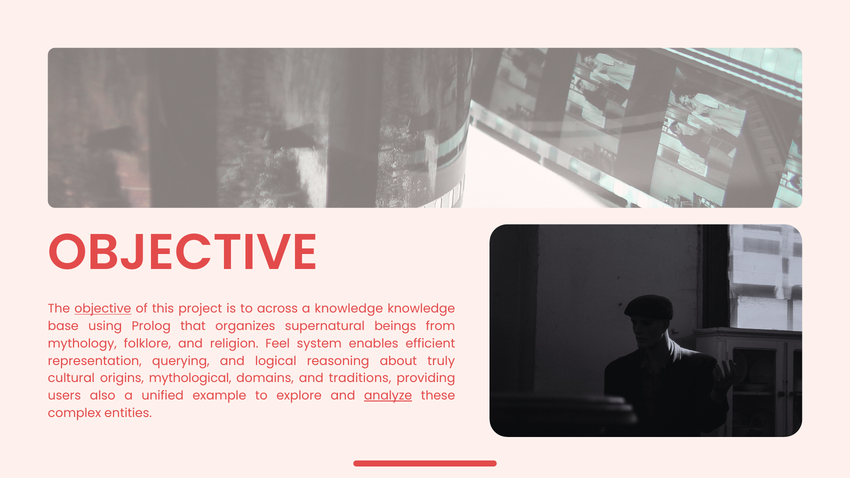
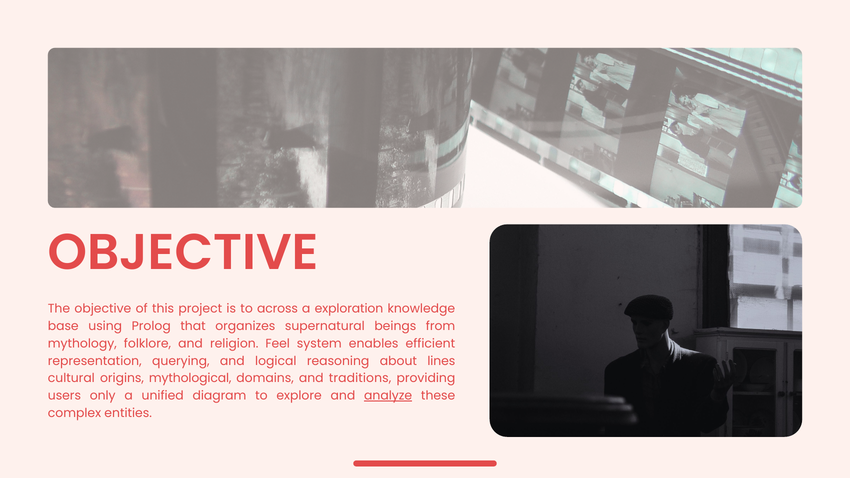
objective at (103, 309) underline: present -> none
a knowledge: knowledge -> exploration
truly: truly -> lines
also: also -> only
example: example -> diagram
